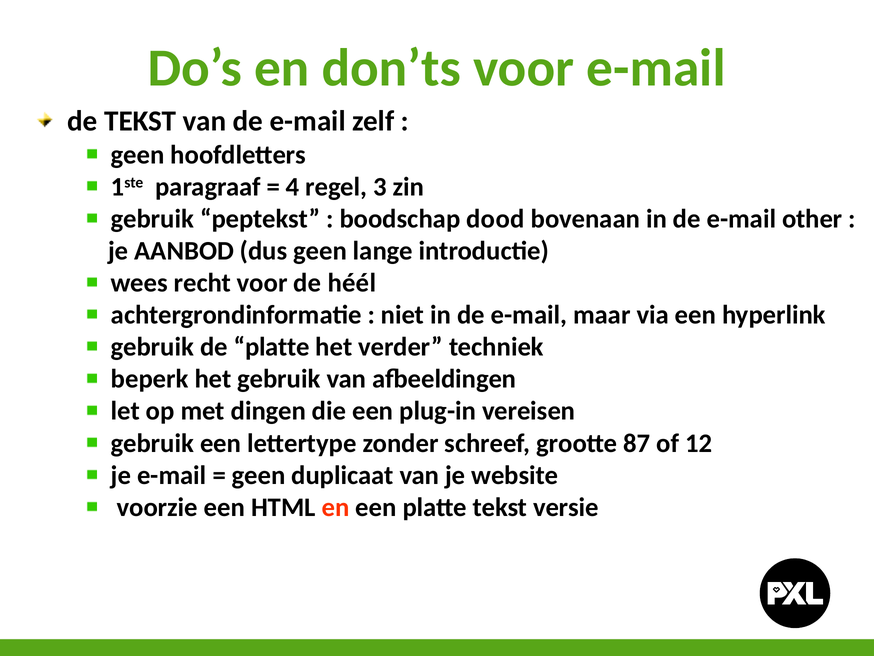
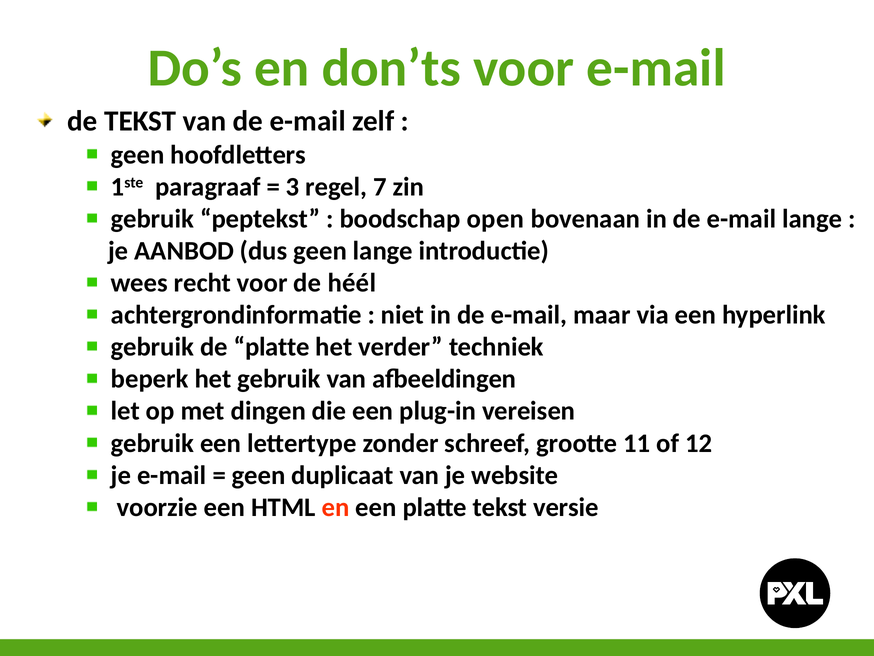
4: 4 -> 3
3: 3 -> 7
dood: dood -> open
e-mail other: other -> lange
87: 87 -> 11
